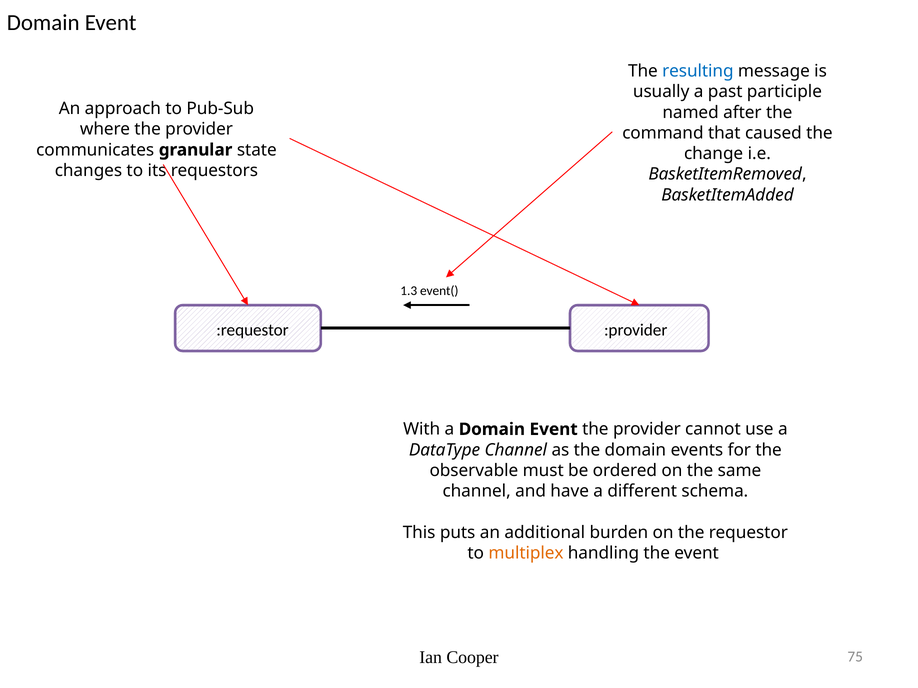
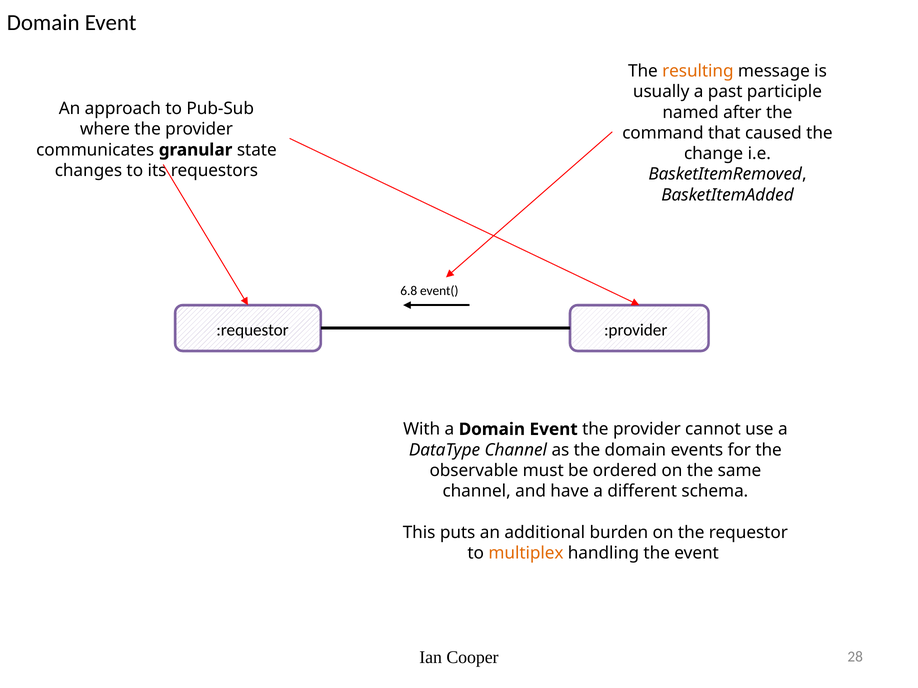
resulting colour: blue -> orange
1.3: 1.3 -> 6.8
75: 75 -> 28
